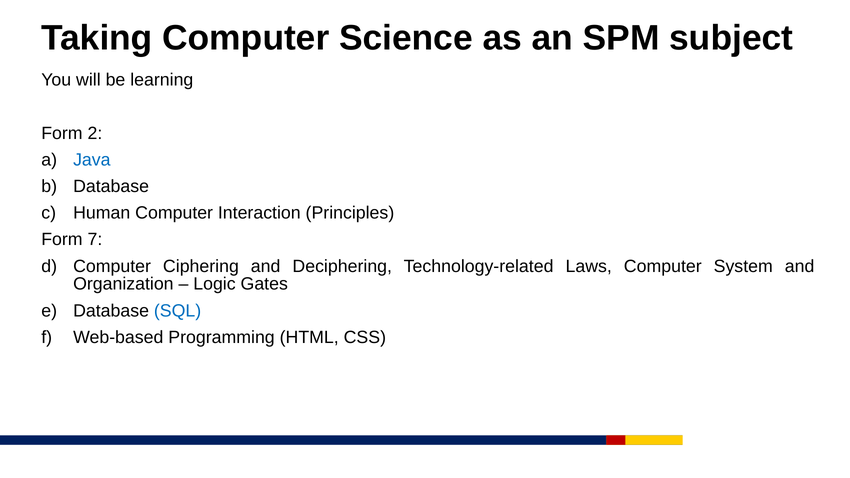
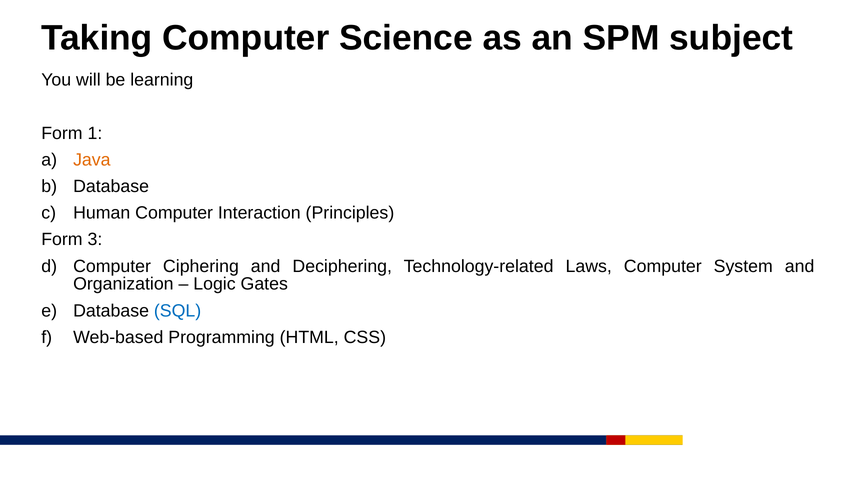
2: 2 -> 1
Java colour: blue -> orange
7: 7 -> 3
